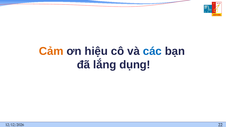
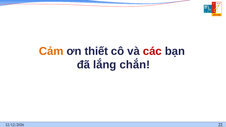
hiệu: hiệu -> thiết
các colour: blue -> red
dụng: dụng -> chắn
